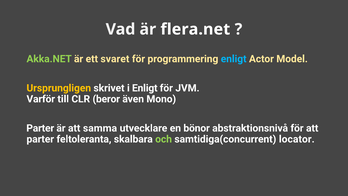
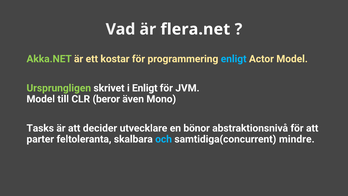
svaret: svaret -> kostar
Ursprungligen colour: yellow -> light green
Varför at (41, 99): Varför -> Model
Parter at (40, 128): Parter -> Tasks
samma: samma -> decider
och colour: light green -> light blue
locator: locator -> mindre
